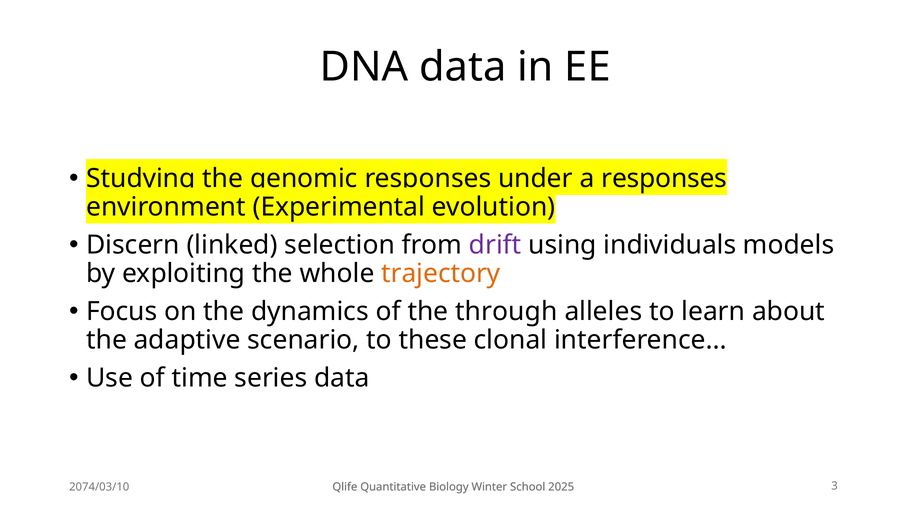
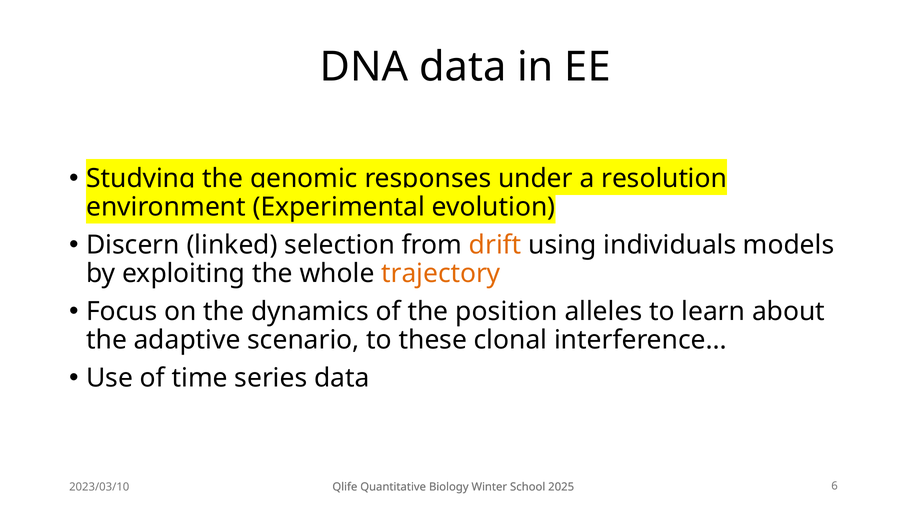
a responses: responses -> resolution
drift colour: purple -> orange
through: through -> position
2074/03/10: 2074/03/10 -> 2023/03/10
3: 3 -> 6
